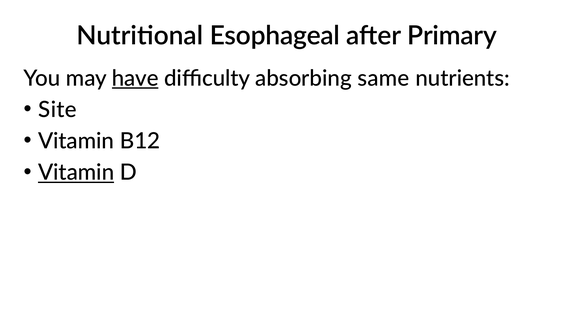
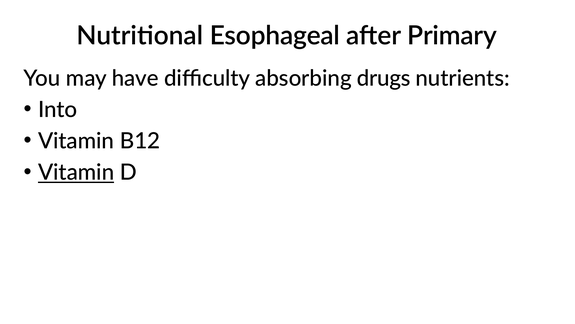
have underline: present -> none
same: same -> drugs
Site: Site -> Into
